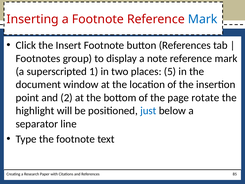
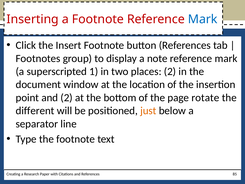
places 5: 5 -> 2
highlight: highlight -> different
just colour: blue -> orange
